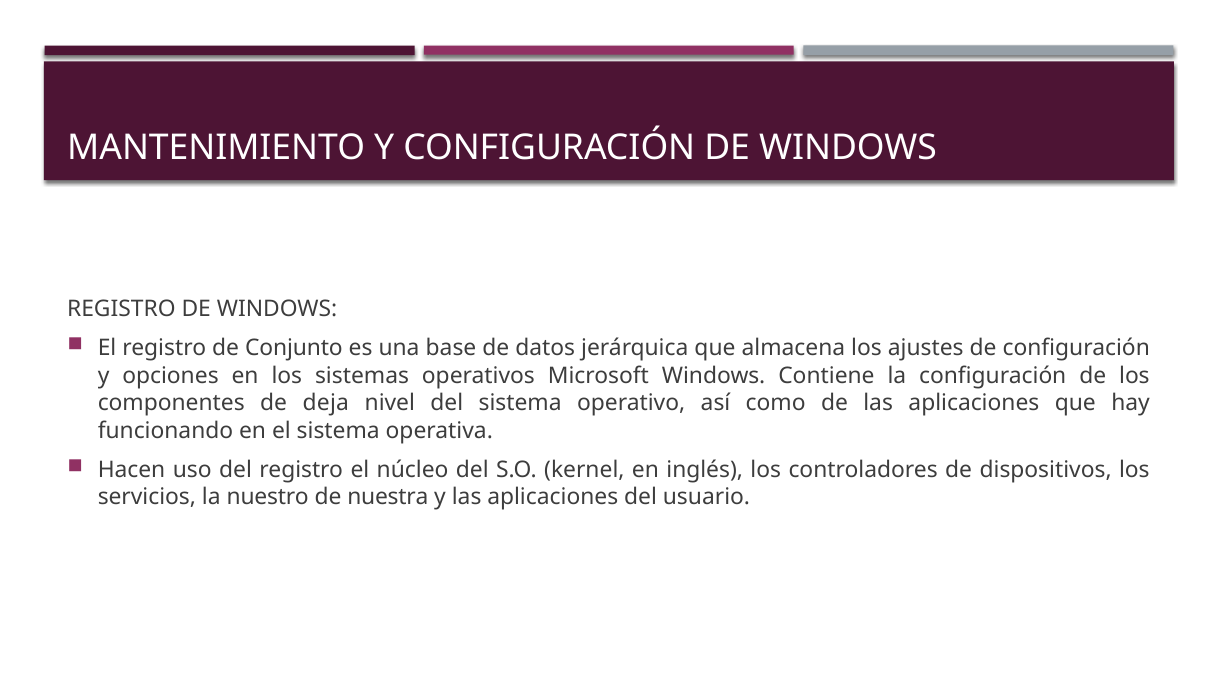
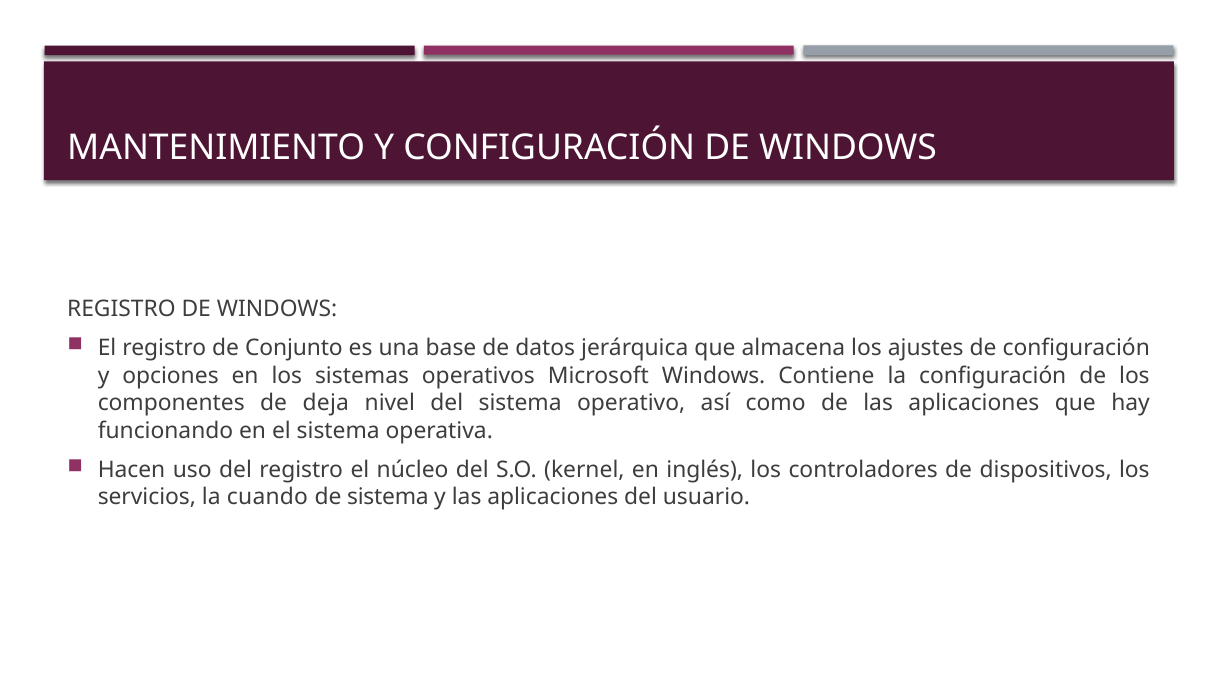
nuestro: nuestro -> cuando
de nuestra: nuestra -> sistema
